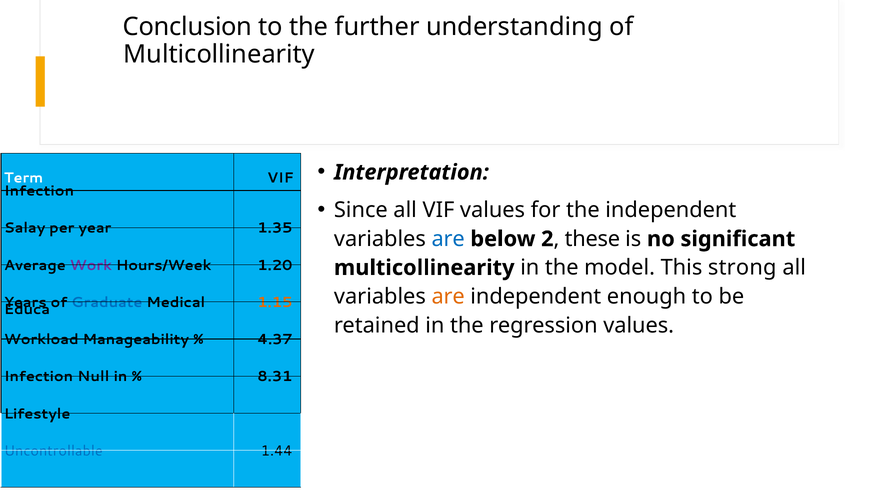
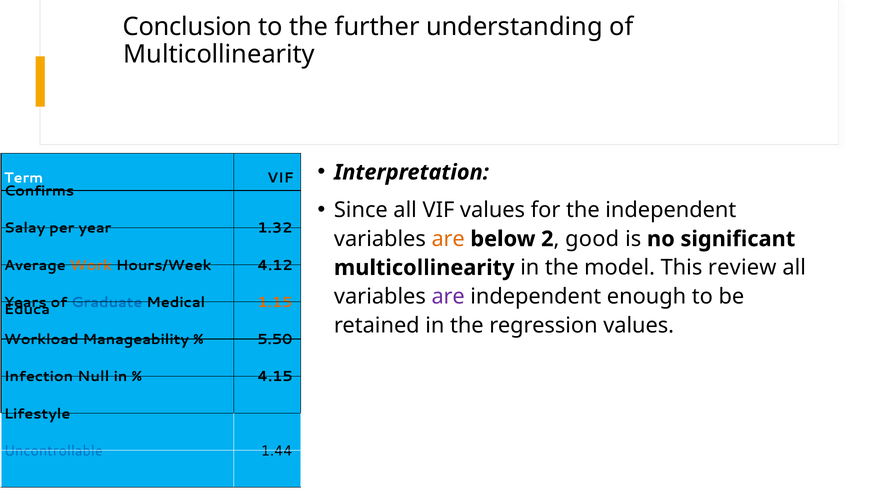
Infection at (39, 191): Infection -> Confirms
1.35: 1.35 -> 1.32
are at (448, 239) colour: blue -> orange
these: these -> good
Work colour: purple -> orange
1.20: 1.20 -> 4.12
strong: strong -> review
are at (448, 296) colour: orange -> purple
4.37: 4.37 -> 5.50
8.31: 8.31 -> 4.15
